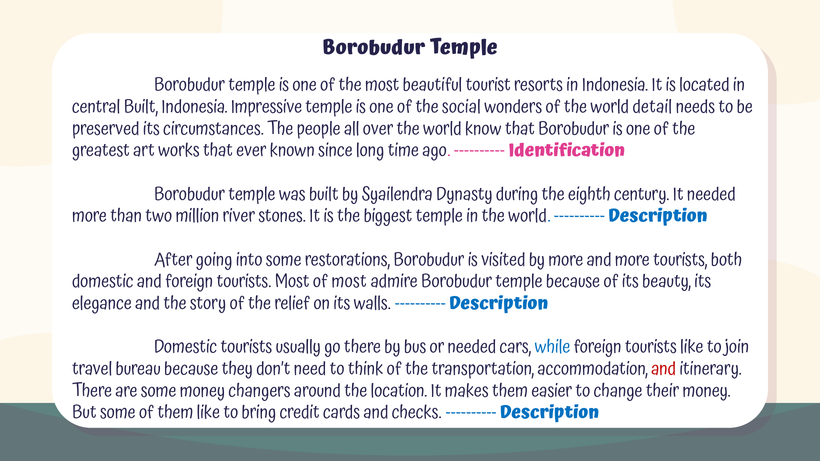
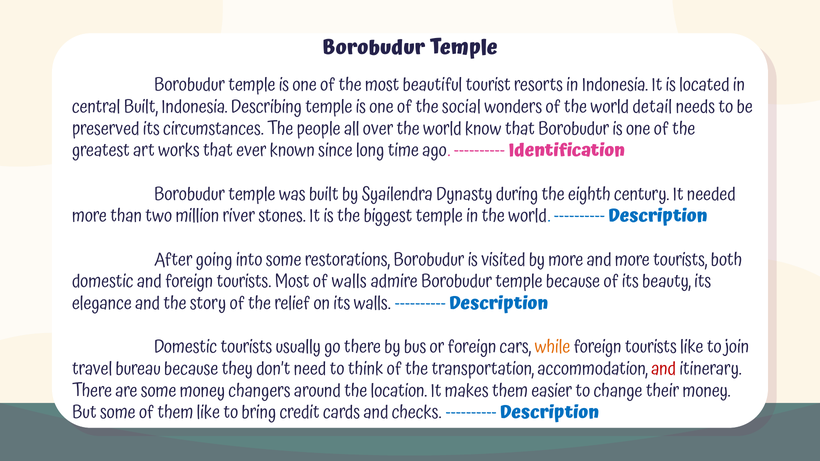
Impressive: Impressive -> Describing
of most: most -> walls
or needed: needed -> foreign
while colour: blue -> orange
